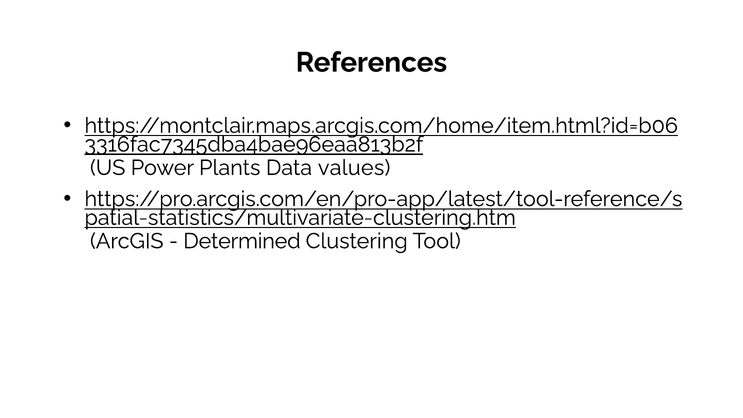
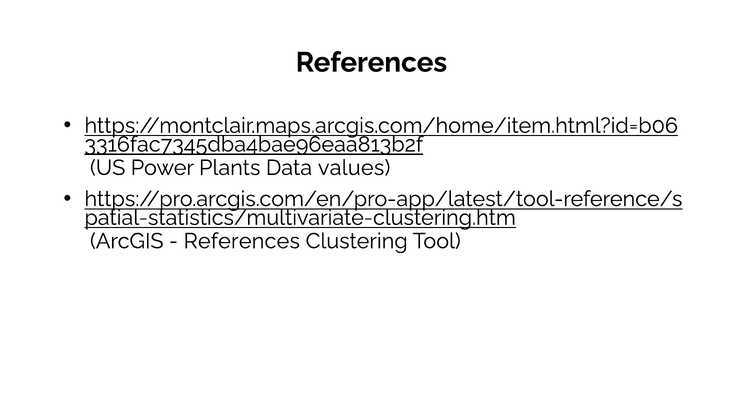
Determined at (242, 241): Determined -> References
